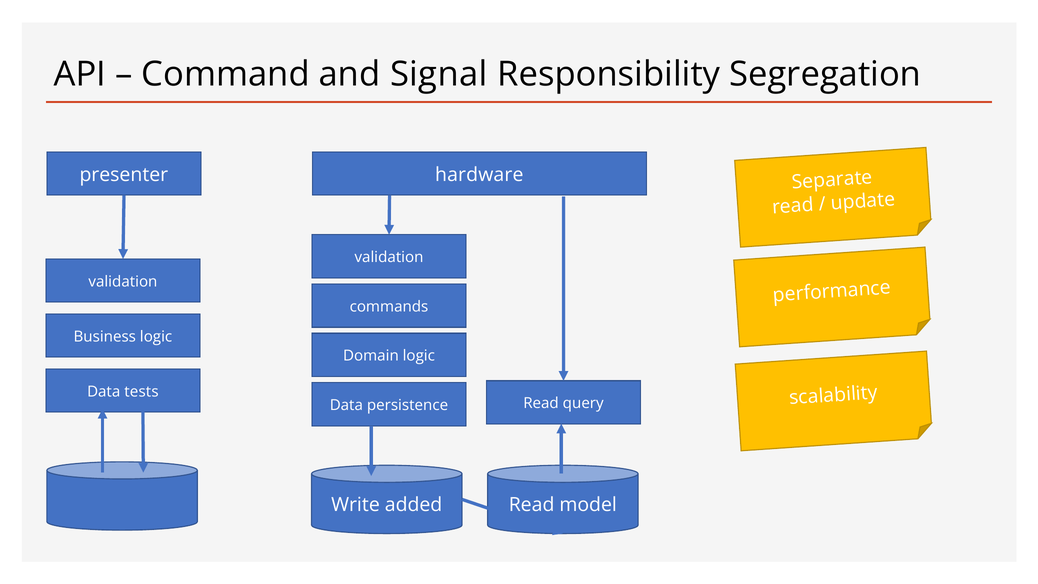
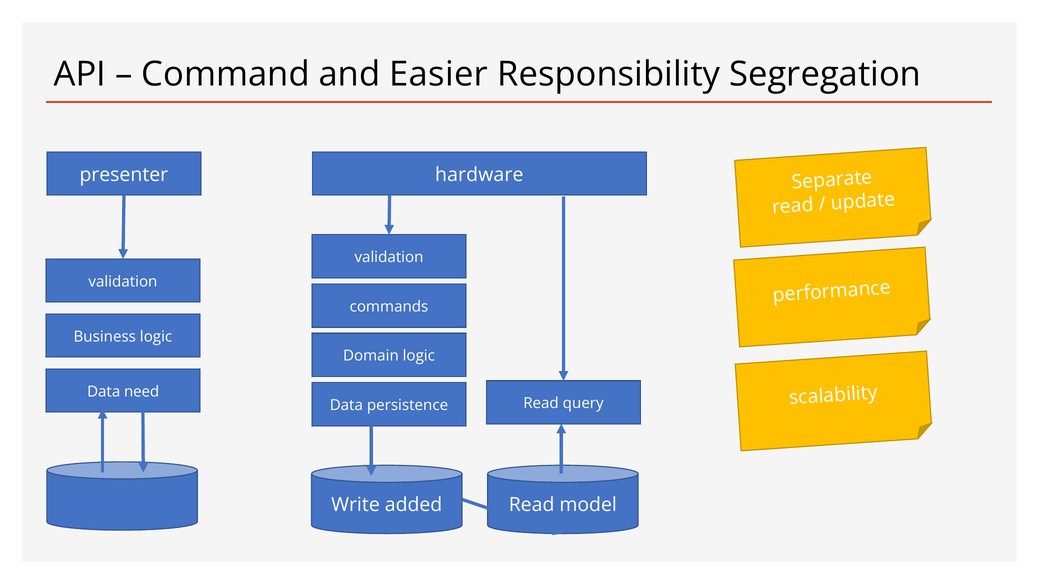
Signal: Signal -> Easier
tests: tests -> need
